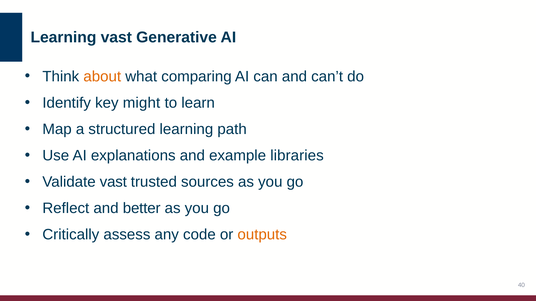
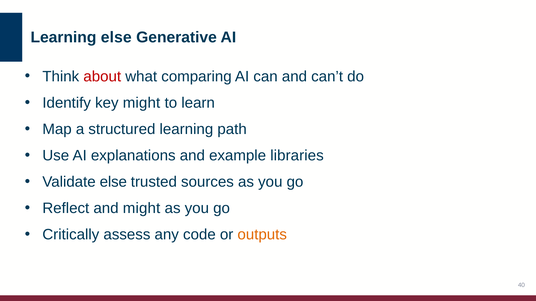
Learning vast: vast -> else
about colour: orange -> red
Validate vast: vast -> else
and better: better -> might
